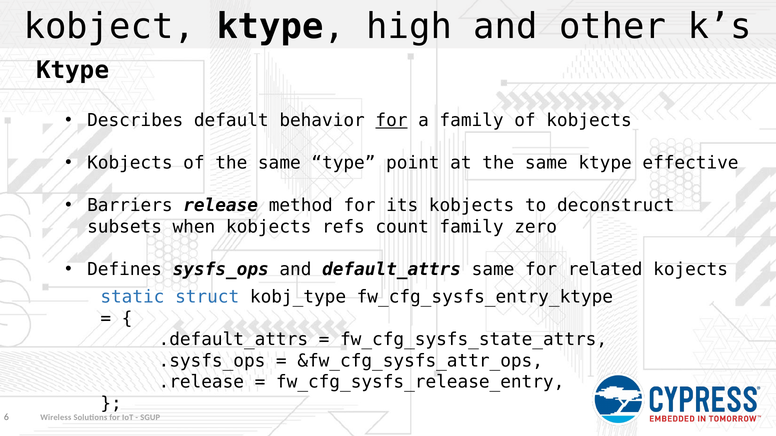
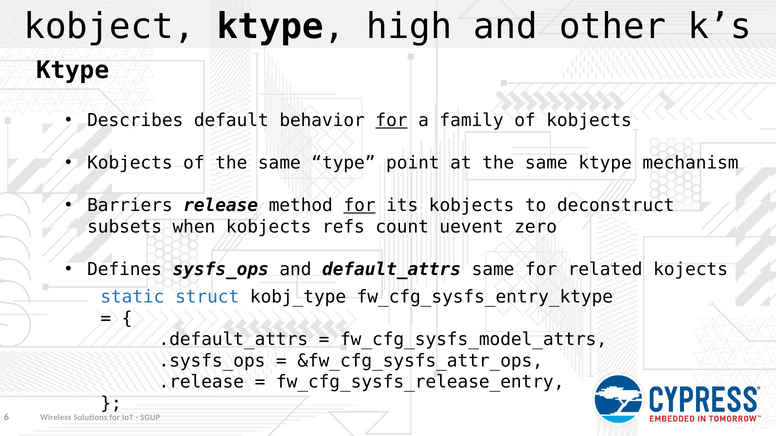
effective: effective -> mechanism
for at (360, 206) underline: none -> present
count family: family -> uevent
fw_cfg_sysfs_state_attrs: fw_cfg_sysfs_state_attrs -> fw_cfg_sysfs_model_attrs
